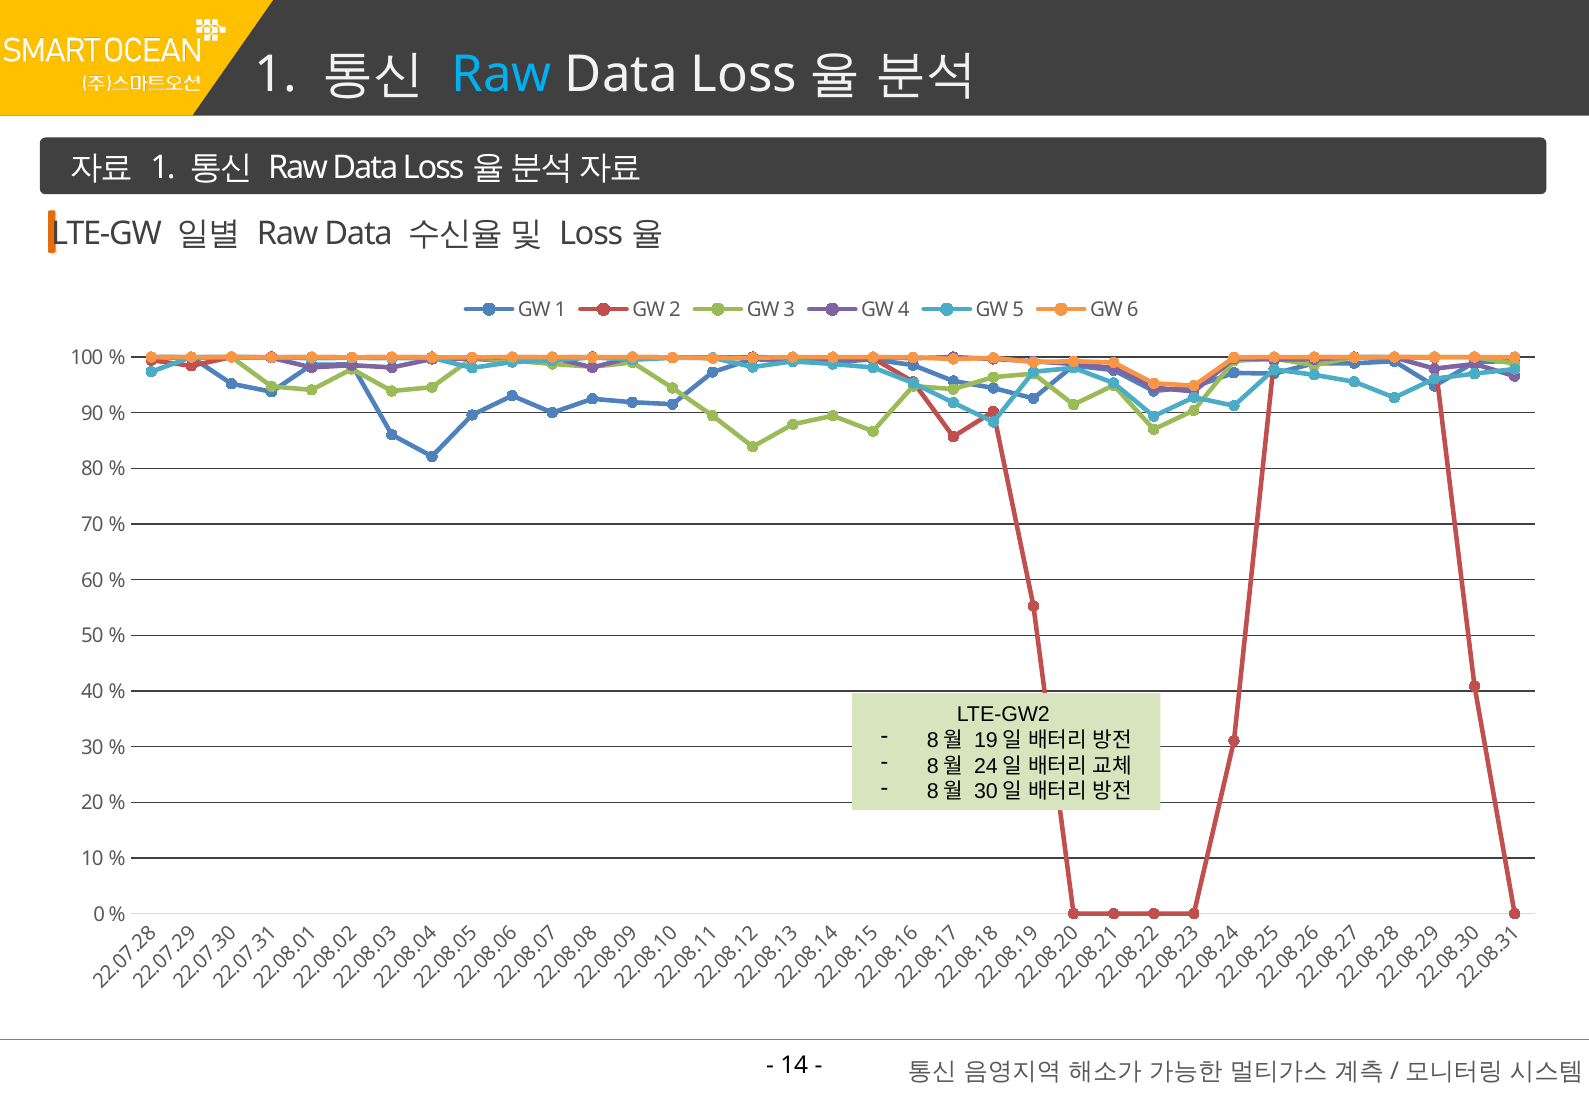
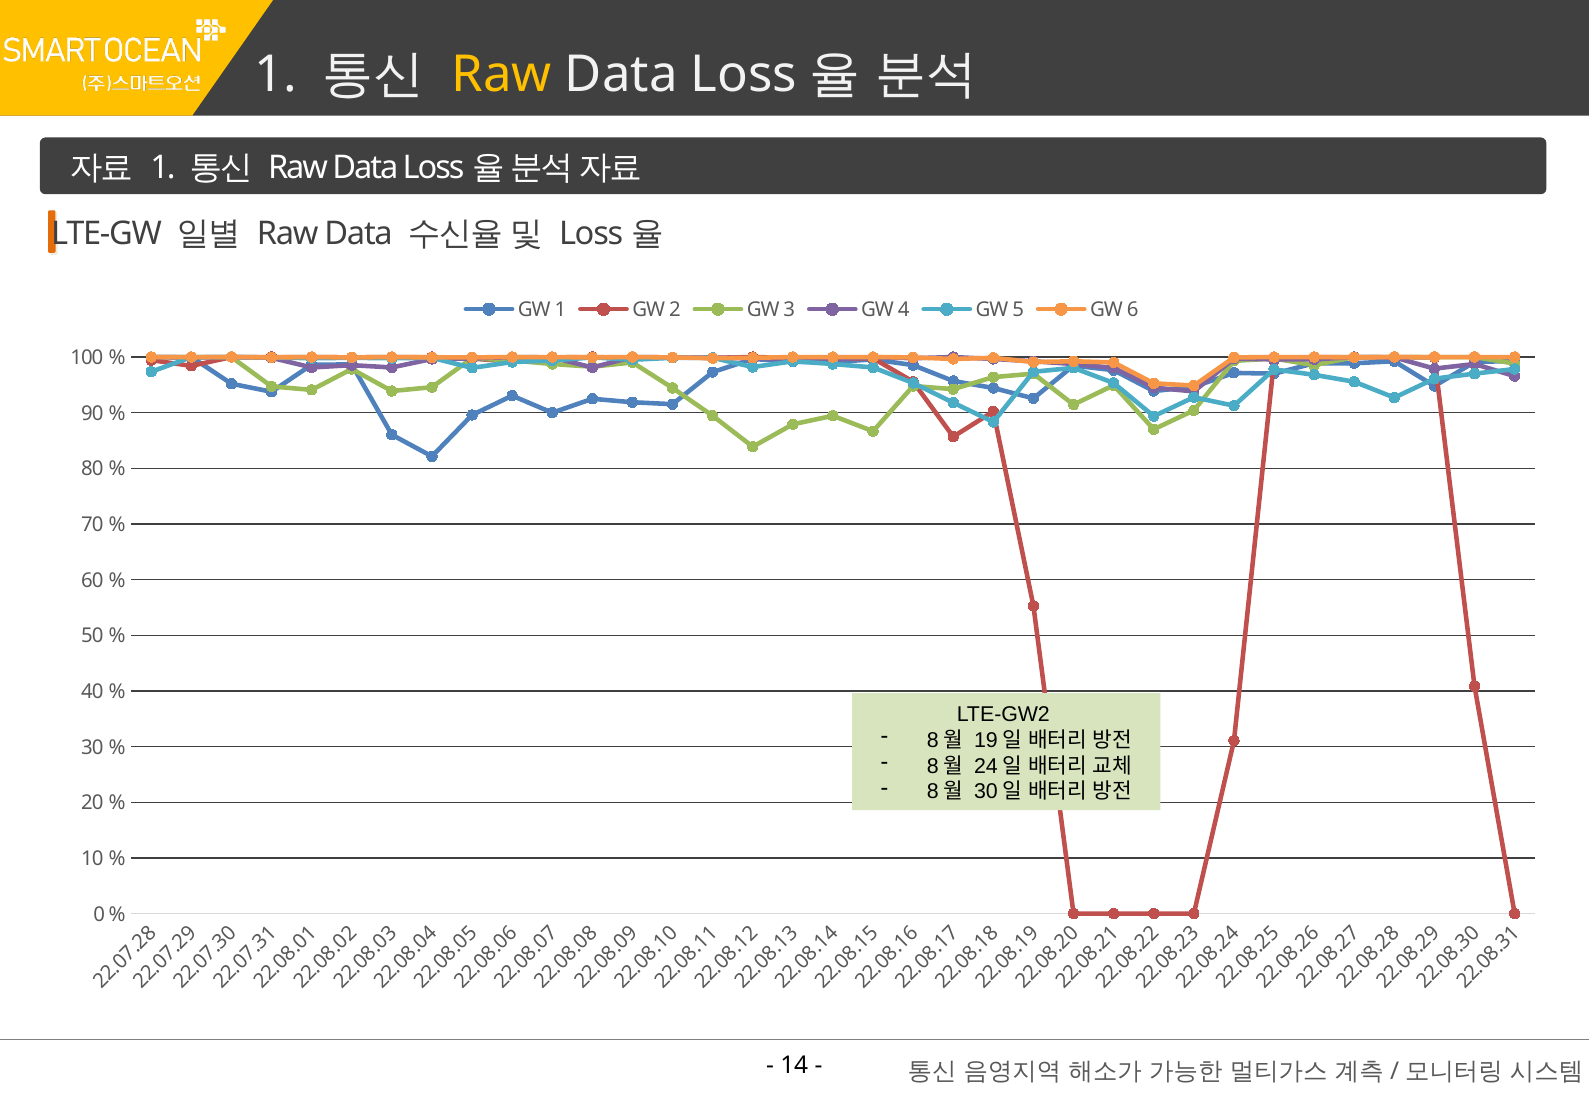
Raw at (502, 75) colour: light blue -> yellow
